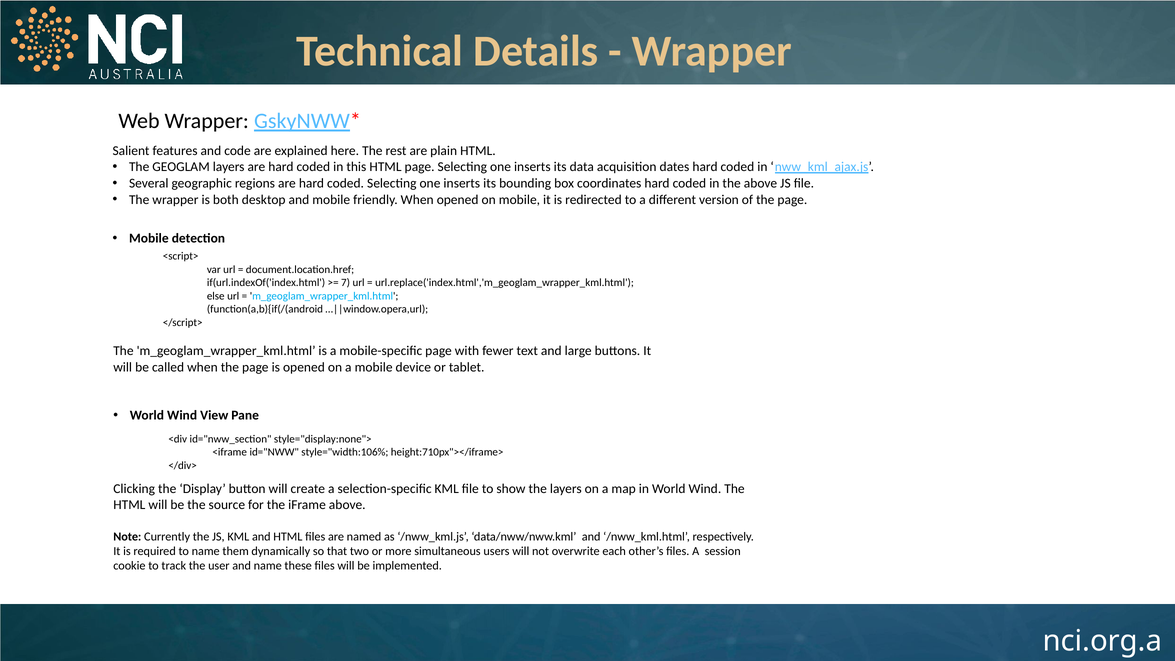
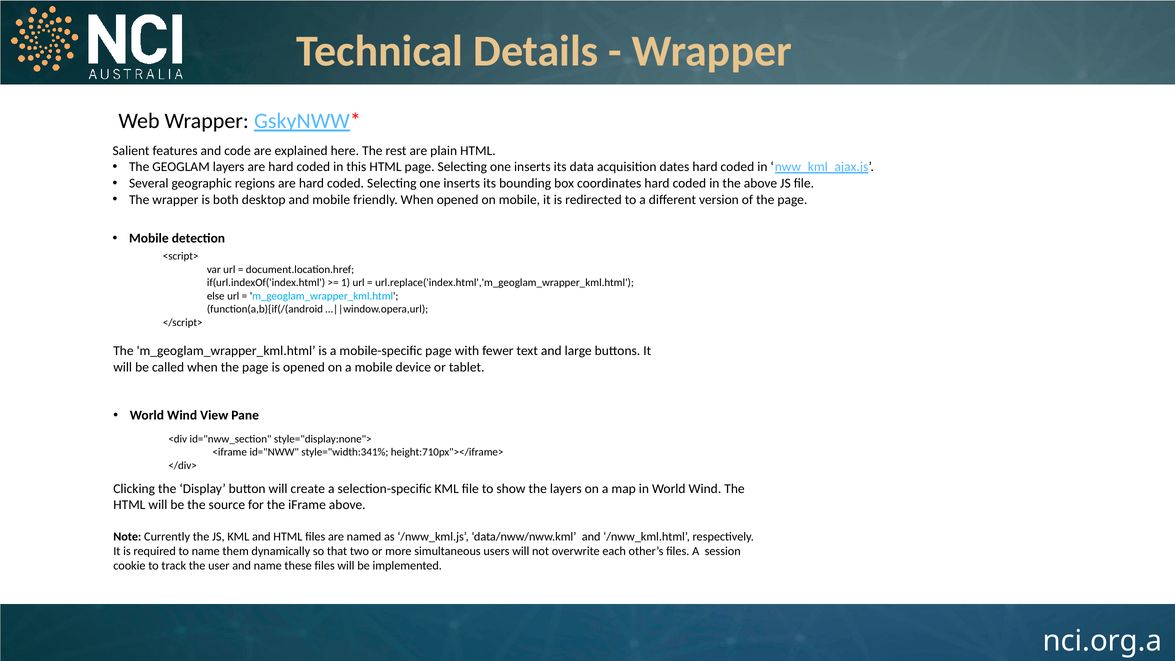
7: 7 -> 1
style="width:106%: style="width:106% -> style="width:341%
